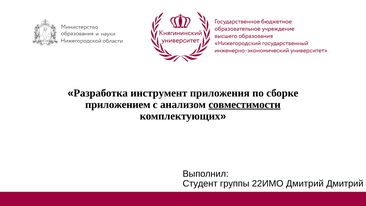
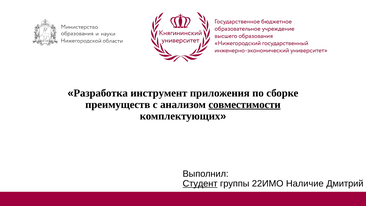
приложением: приложением -> преимуществ
Студент underline: none -> present
22ИМО Дмитрий: Дмитрий -> Наличие
